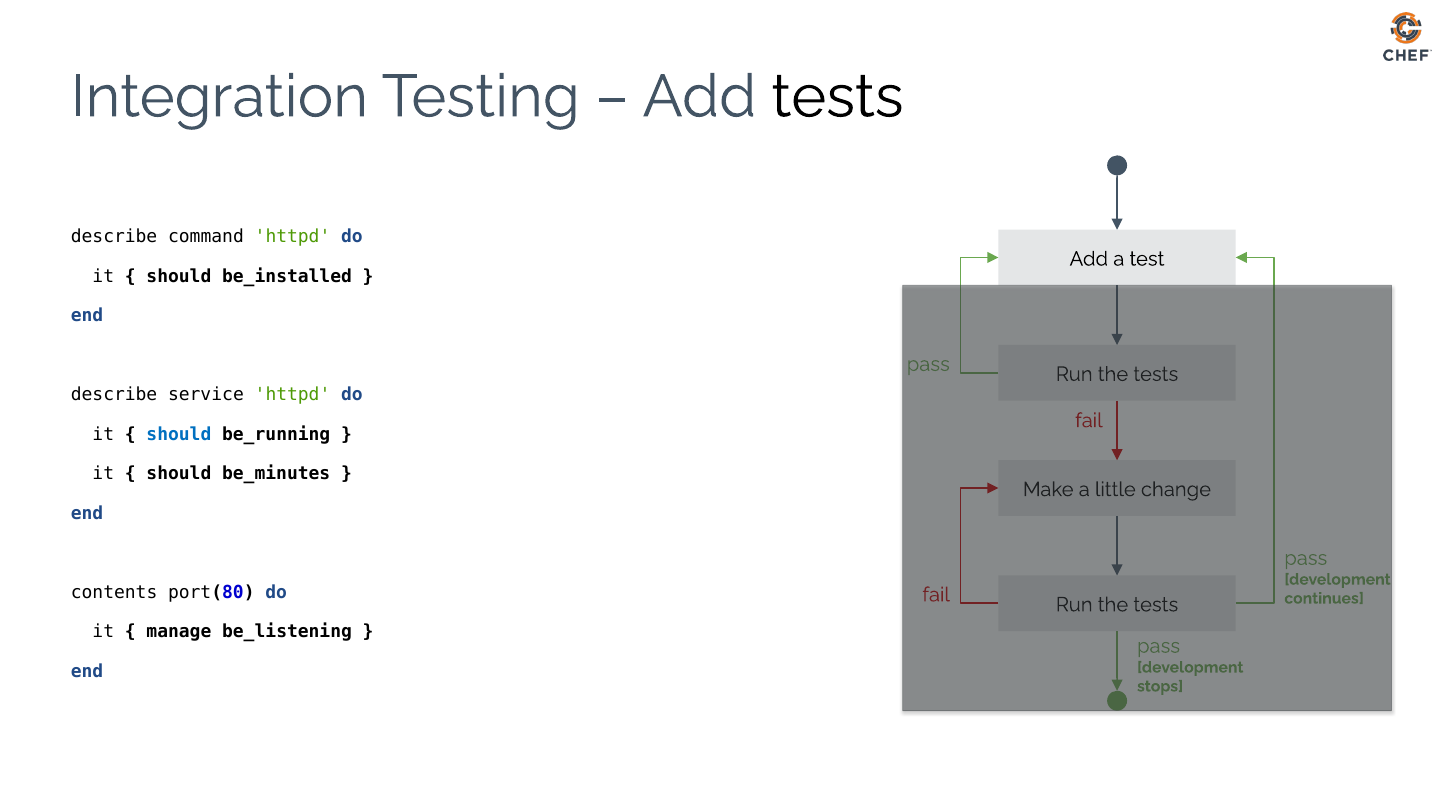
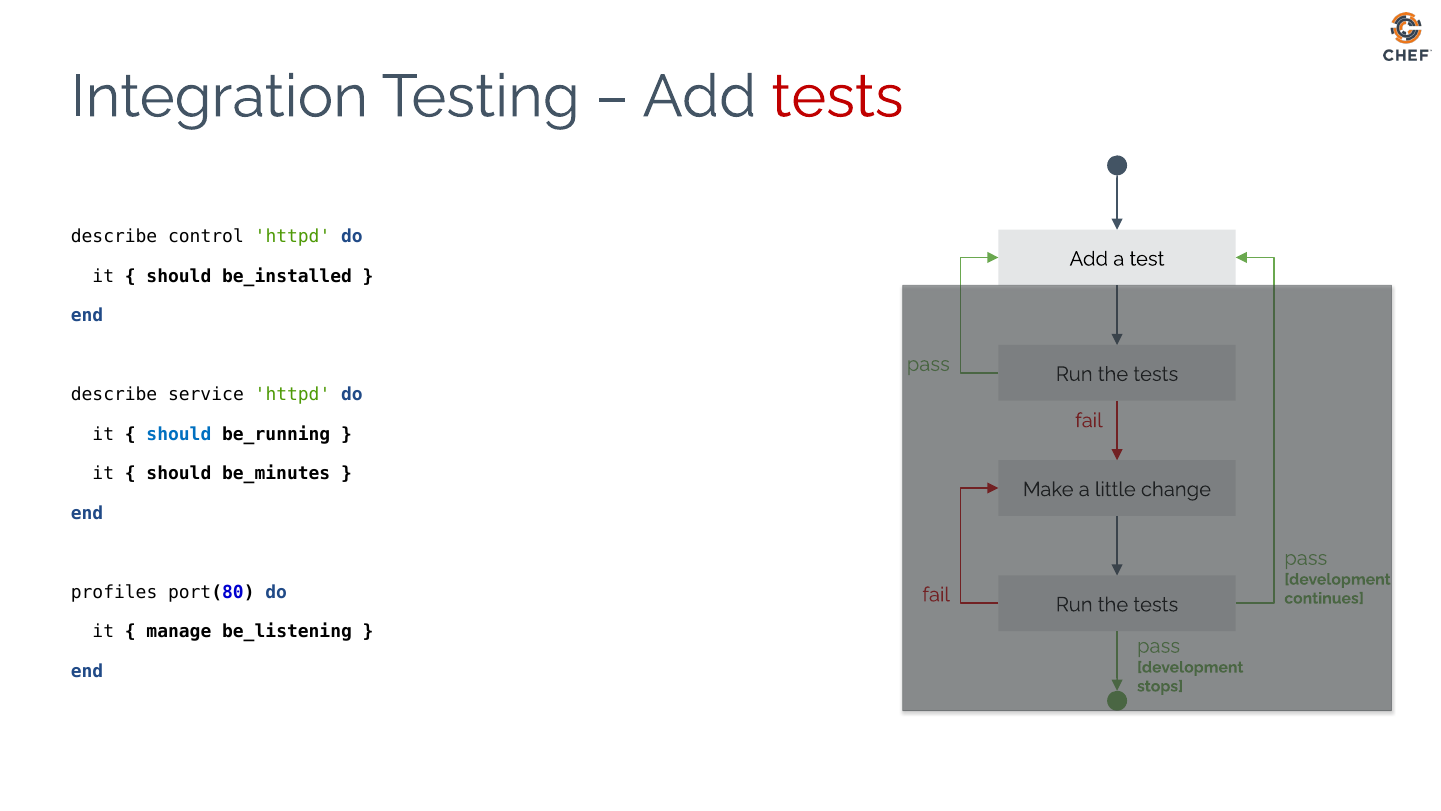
tests at (837, 97) colour: black -> red
command: command -> control
contents: contents -> profiles
